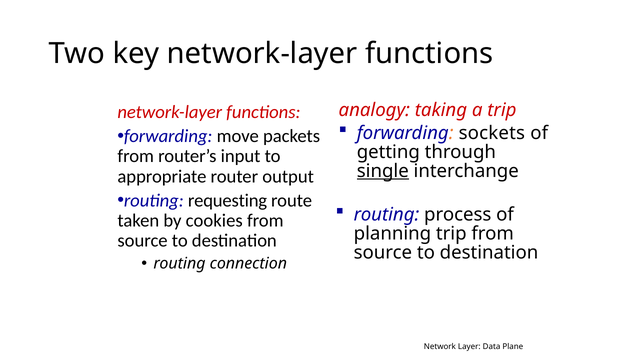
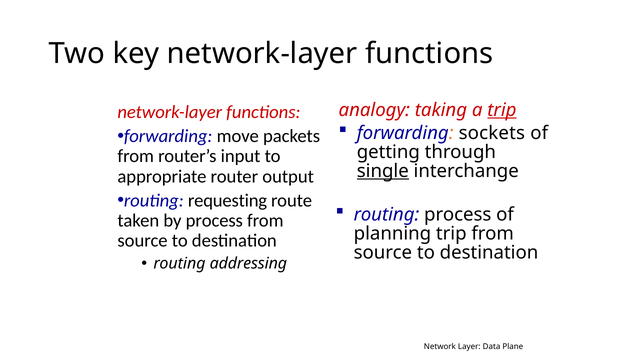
trip at (502, 110) underline: none -> present
by cookies: cookies -> process
connection: connection -> addressing
